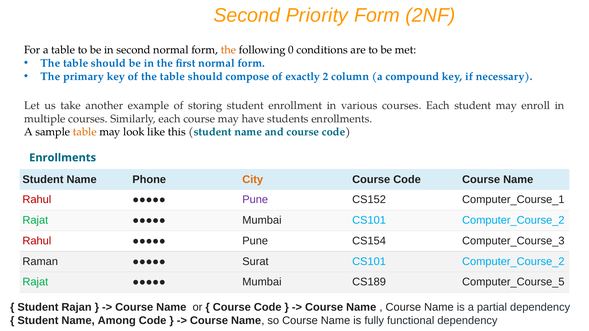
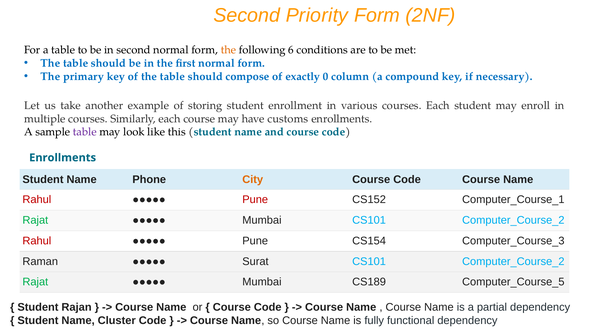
0: 0 -> 6
2: 2 -> 0
students: students -> customs
table at (85, 132) colour: orange -> purple
Pune at (255, 200) colour: purple -> red
Among: Among -> Cluster
